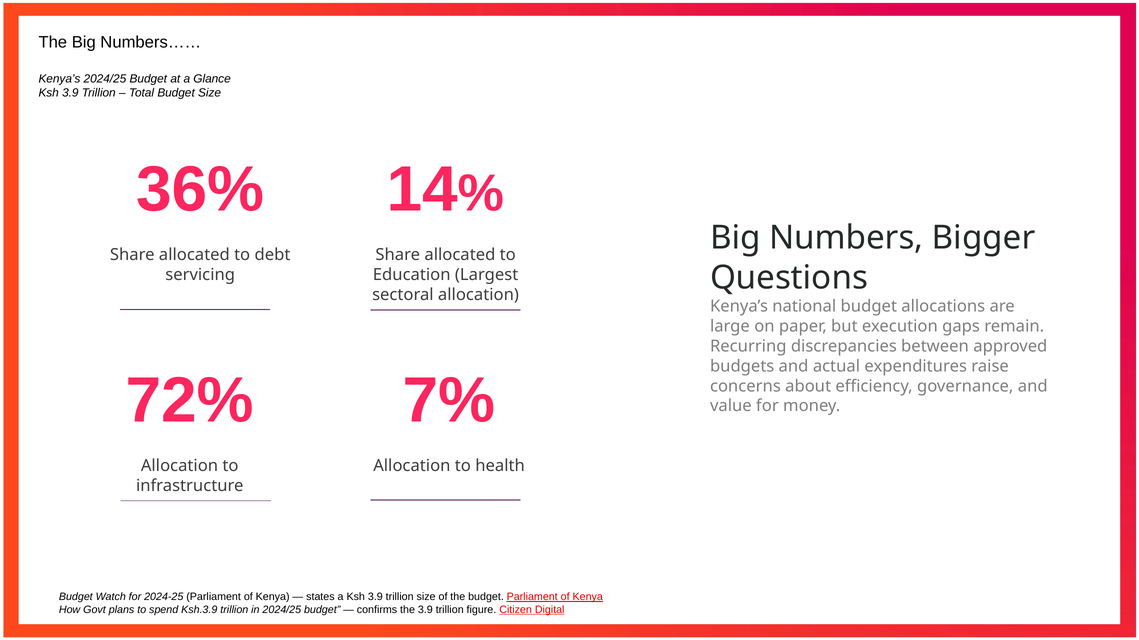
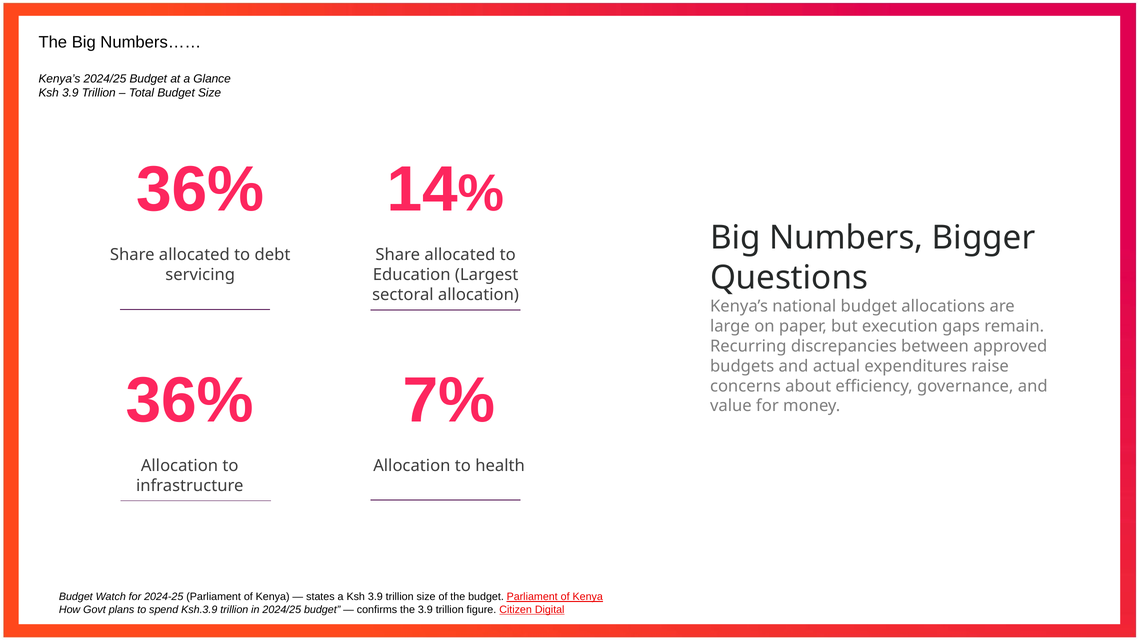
72% at (190, 401): 72% -> 36%
